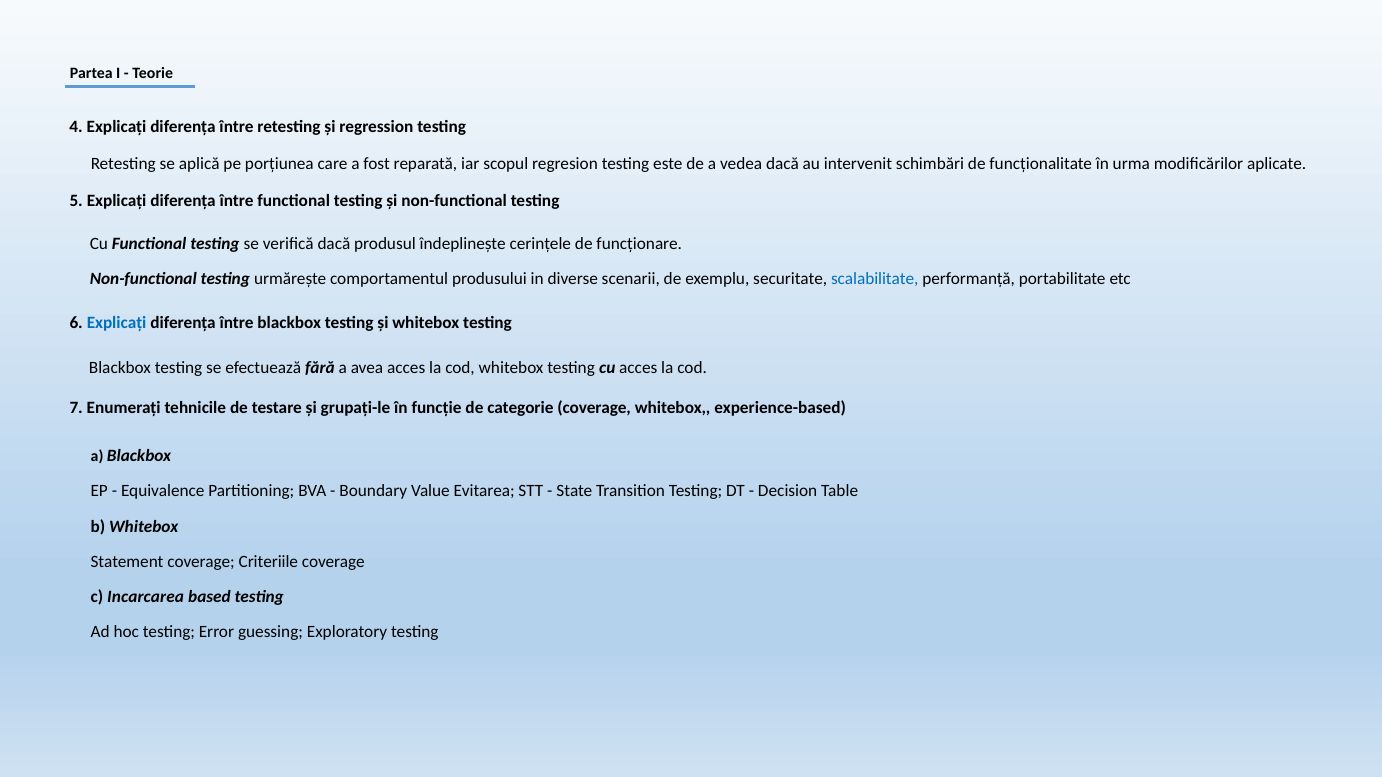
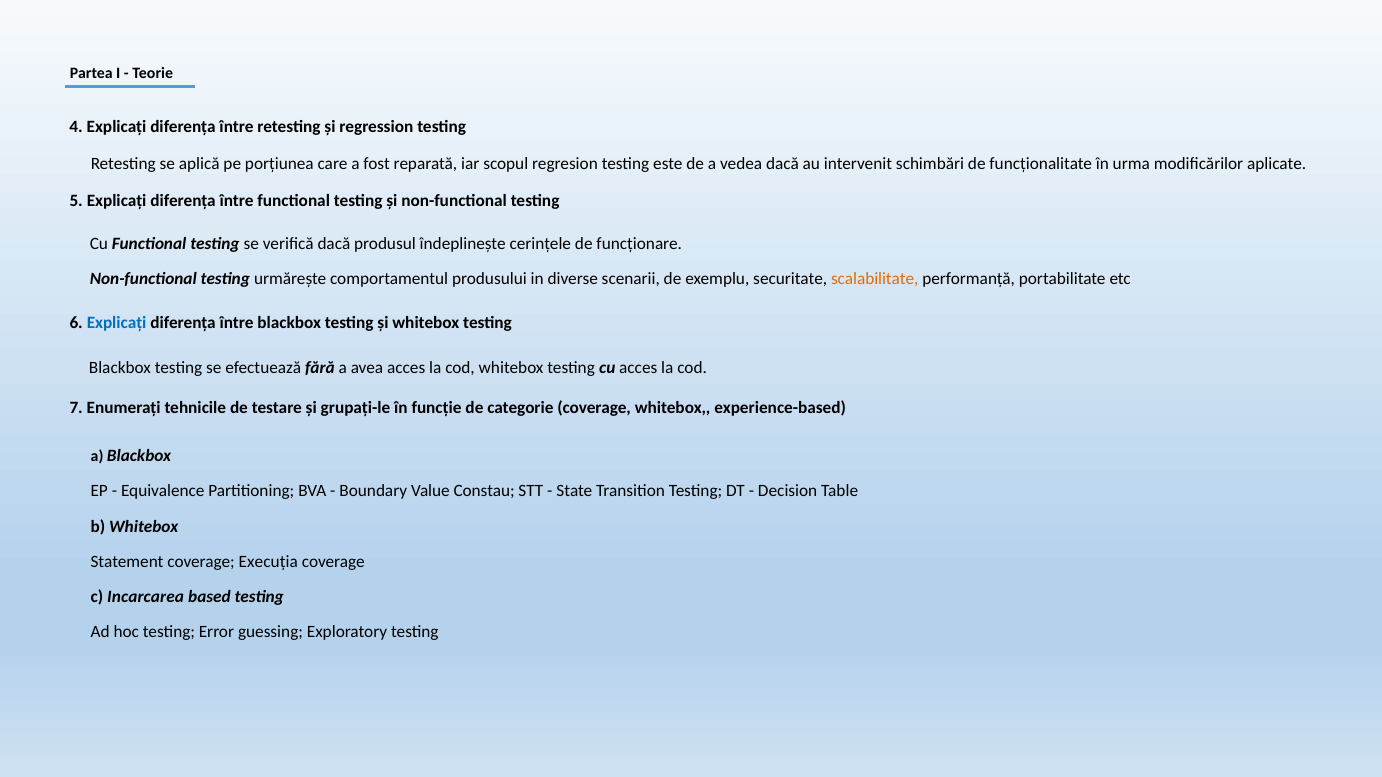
scalabilitate colour: blue -> orange
Evitarea: Evitarea -> Constau
Criteriile: Criteriile -> Execuția
